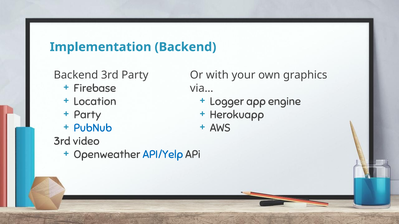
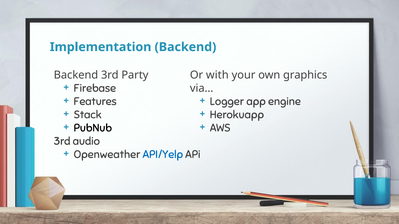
Location: Location -> Features
Party at (87, 115): Party -> Stack
PubNub colour: blue -> black
video: video -> audio
